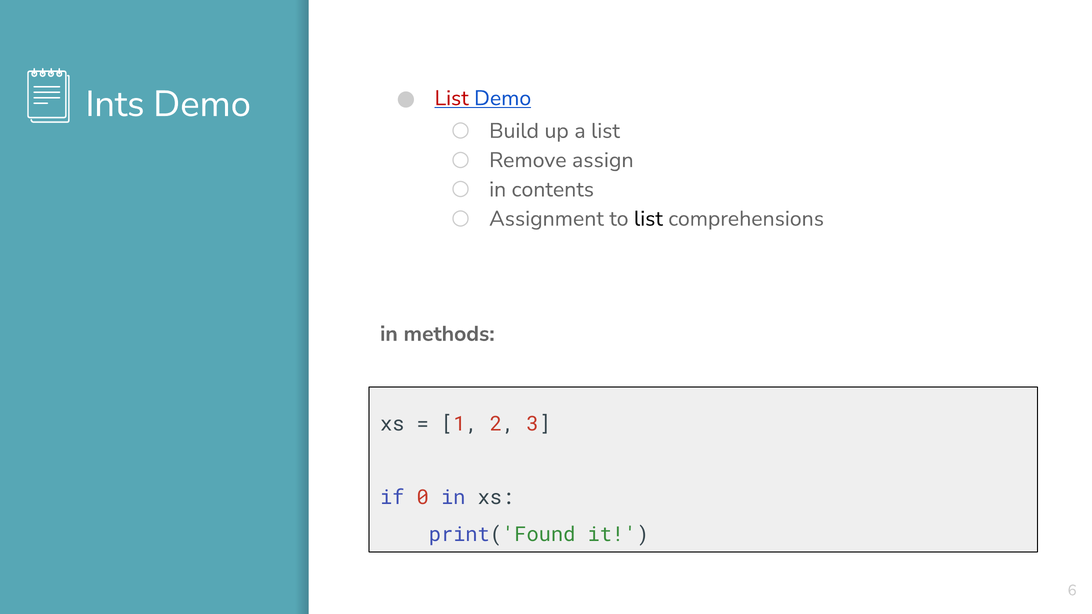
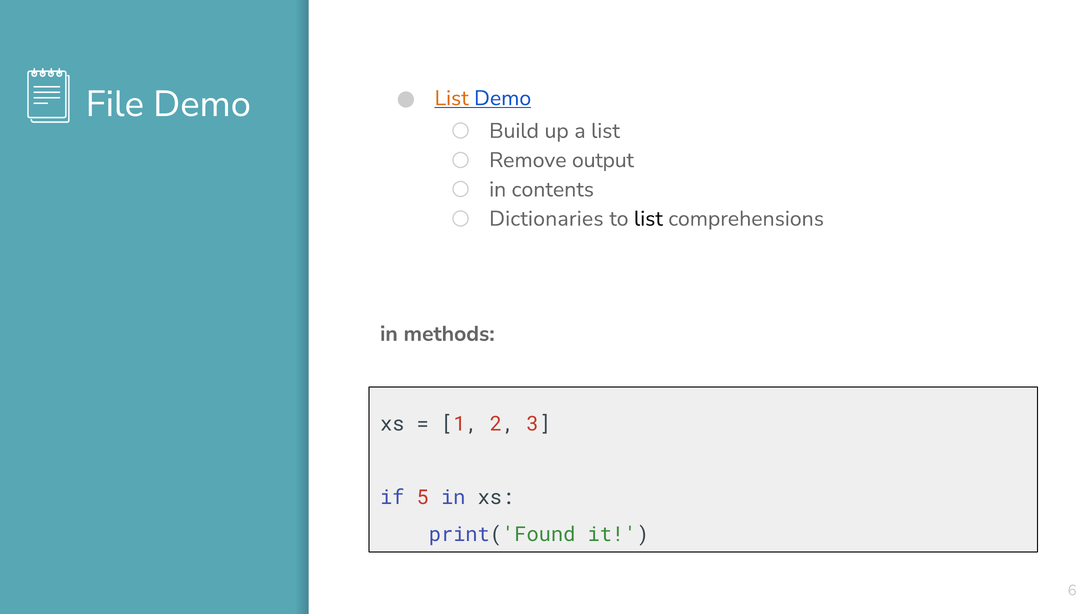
Ints: Ints -> File
List at (452, 98) colour: red -> orange
assign: assign -> output
Assignment: Assignment -> Dictionaries
0: 0 -> 5
